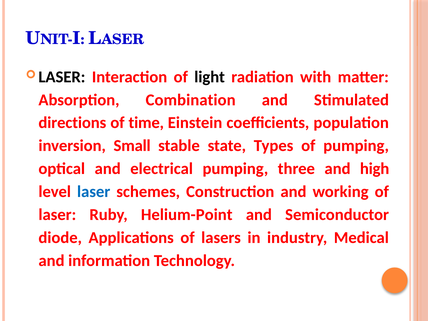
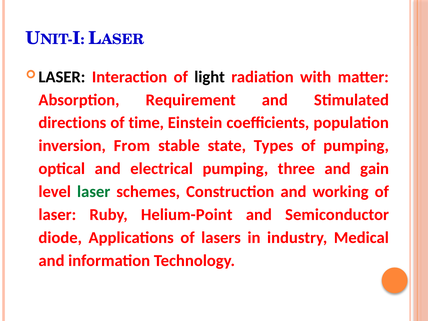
Combination: Combination -> Requirement
Small: Small -> From
high: high -> gain
laser at (94, 192) colour: blue -> green
